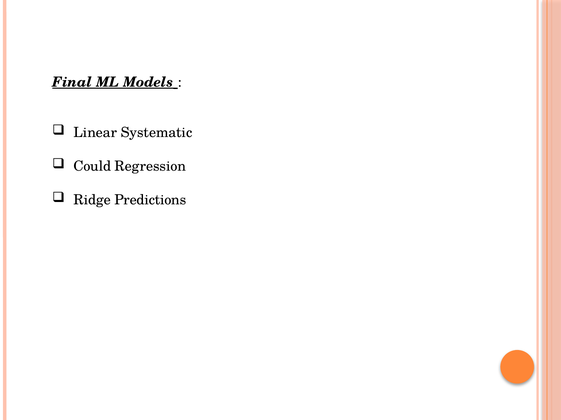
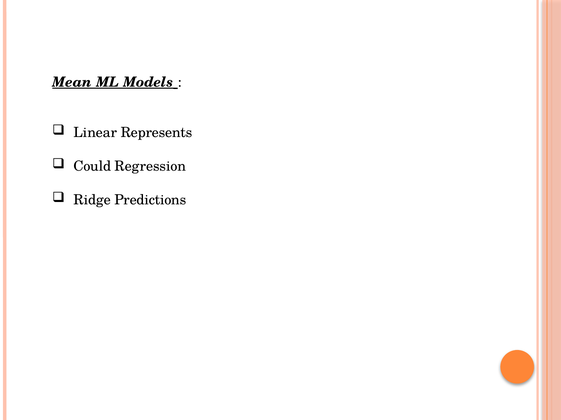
Final: Final -> Mean
Systematic: Systematic -> Represents
